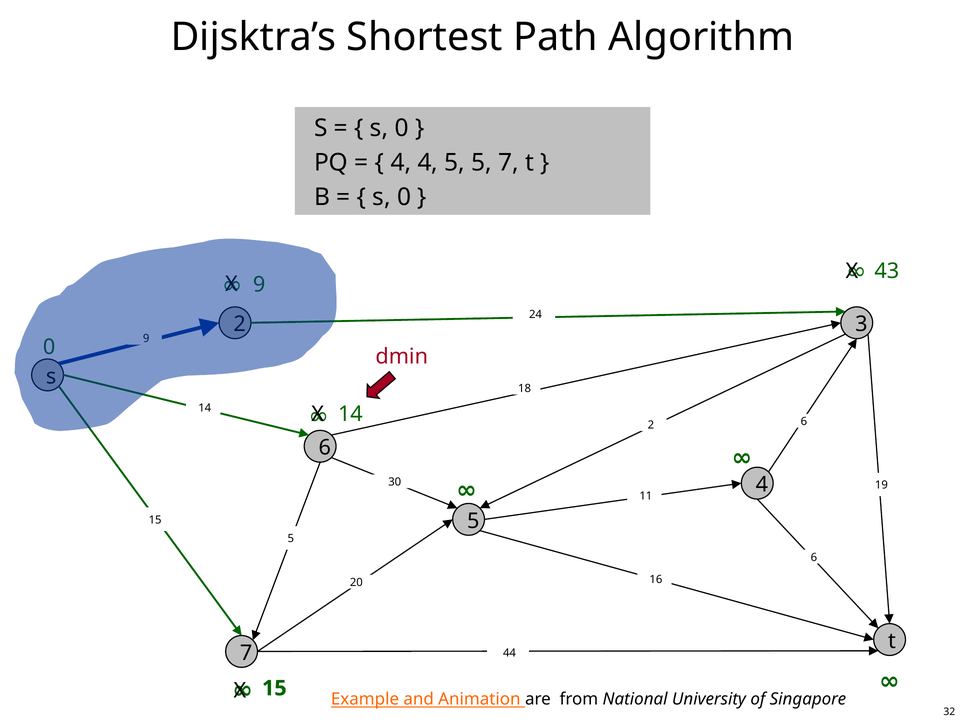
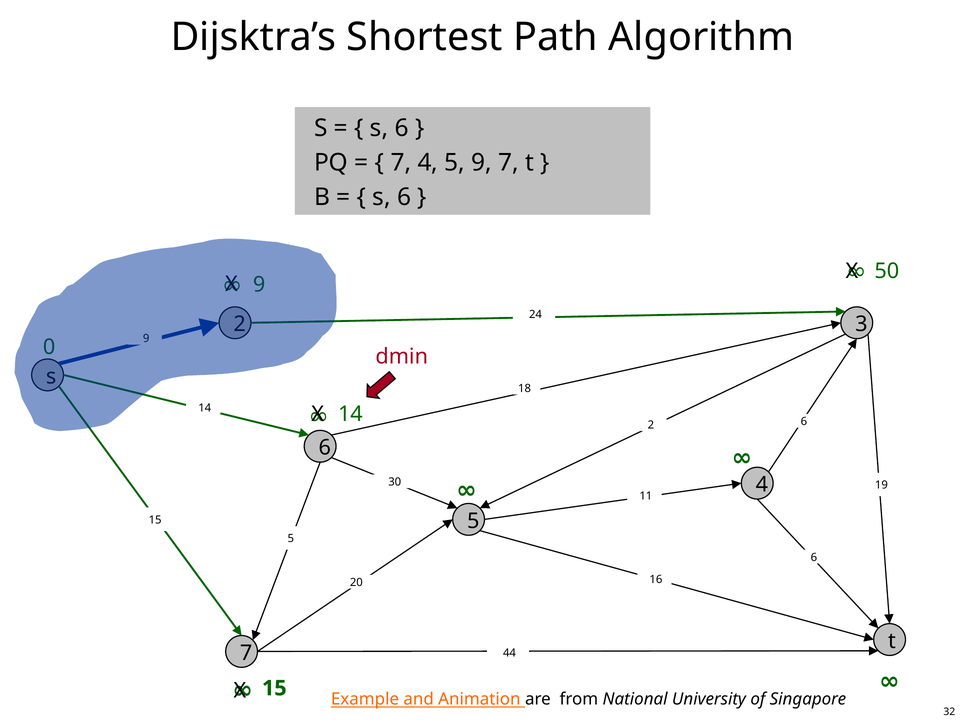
0 at (402, 128): 0 -> 6
4 at (401, 163): 4 -> 7
5 5: 5 -> 9
0 at (404, 197): 0 -> 6
43: 43 -> 50
